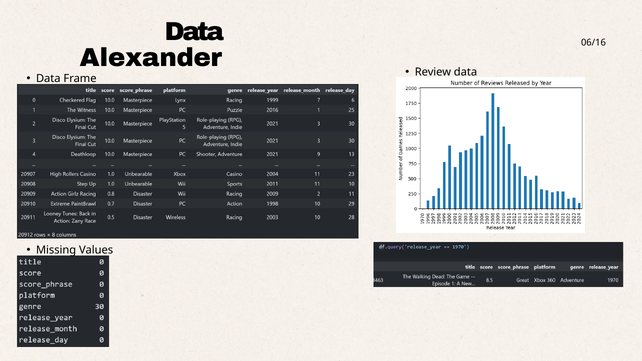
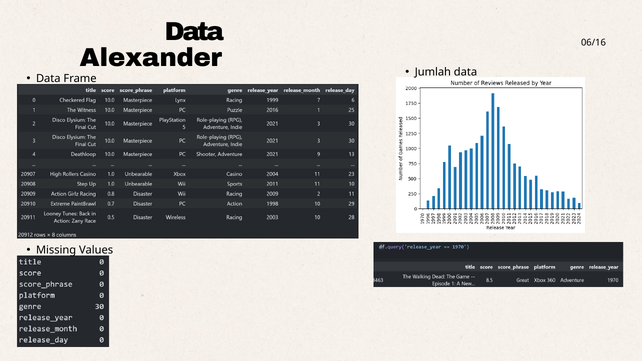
Review: Review -> Jumlah
